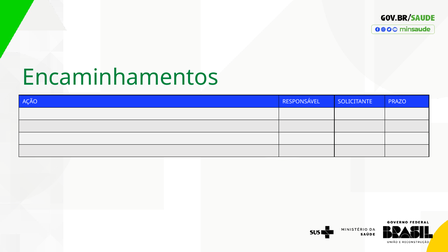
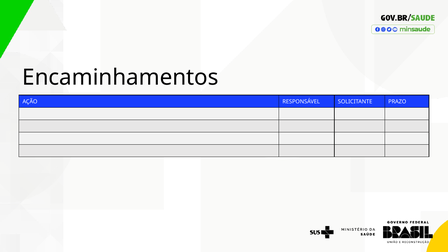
Encaminhamentos colour: green -> black
